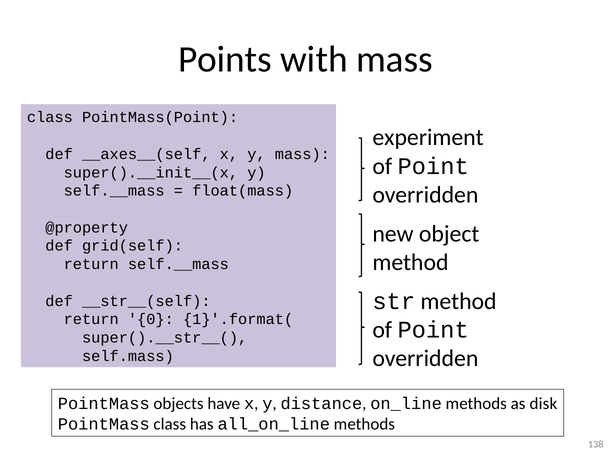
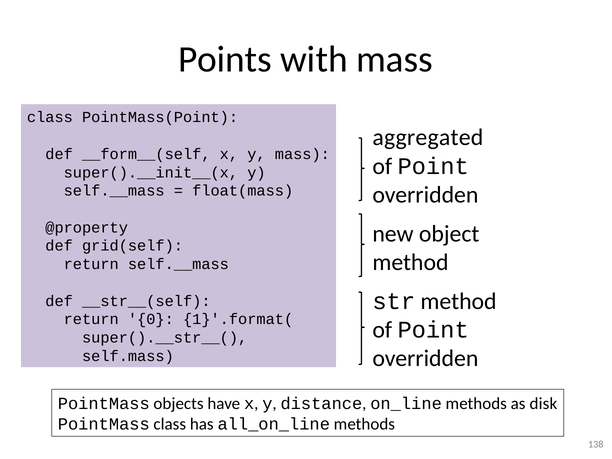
experiment: experiment -> aggregated
__axes__(self: __axes__(self -> __form__(self
